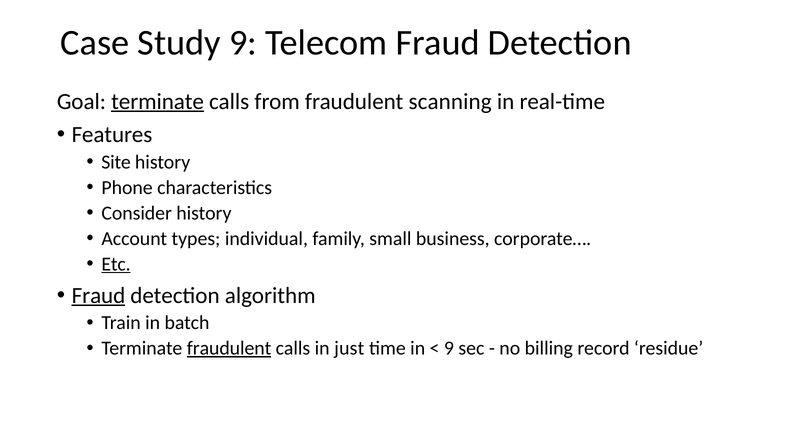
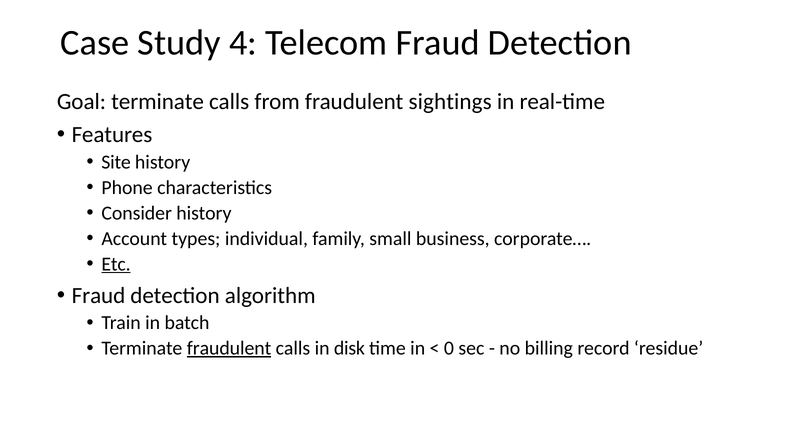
Study 9: 9 -> 4
terminate at (158, 101) underline: present -> none
scanning: scanning -> sightings
Fraud at (99, 295) underline: present -> none
just: just -> disk
9 at (449, 348): 9 -> 0
